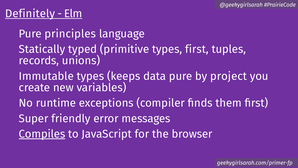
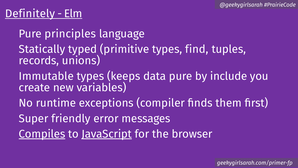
types first: first -> find
project: project -> include
JavaScript underline: none -> present
